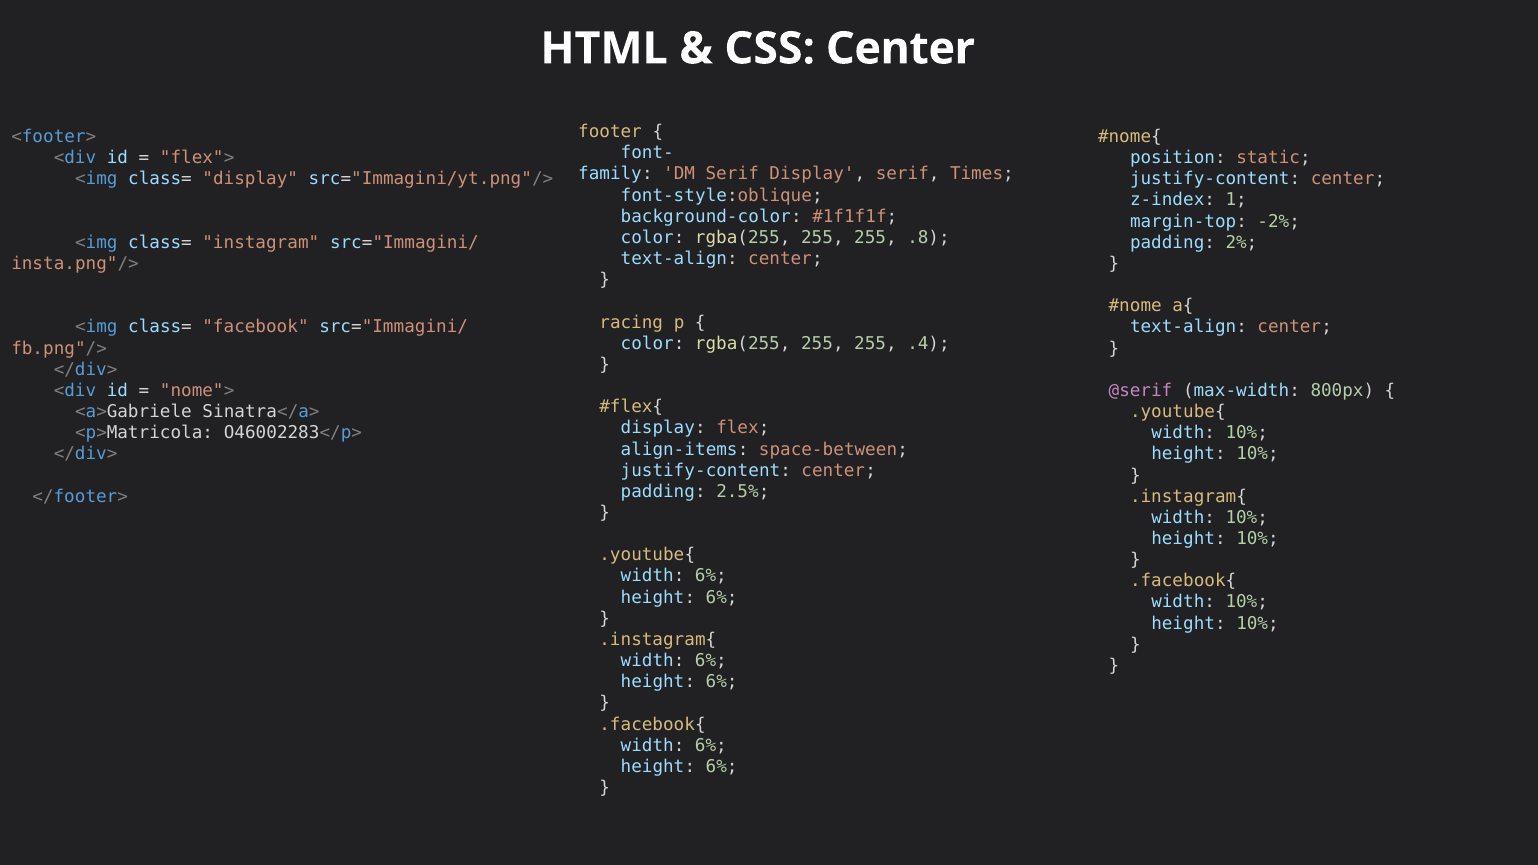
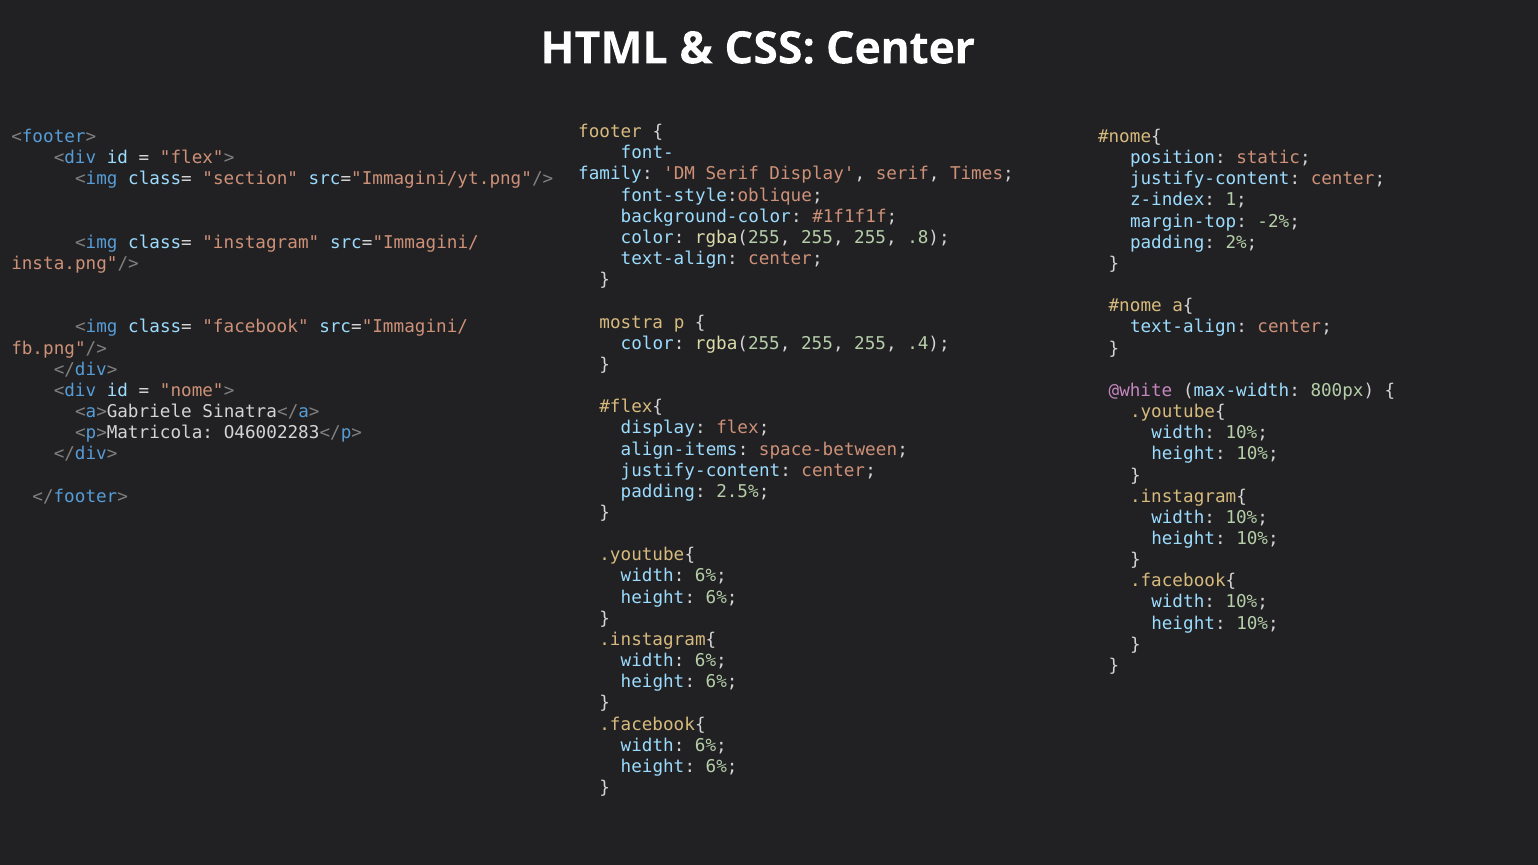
class= display: display -> section
racing: racing -> mostra
@serif: @serif -> @white
